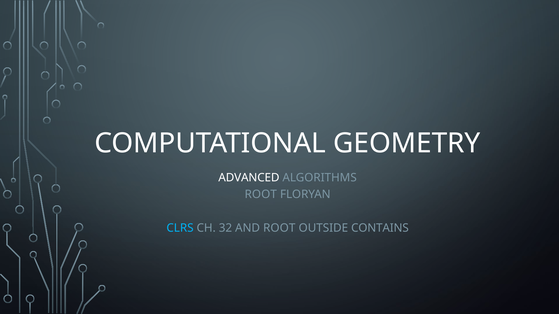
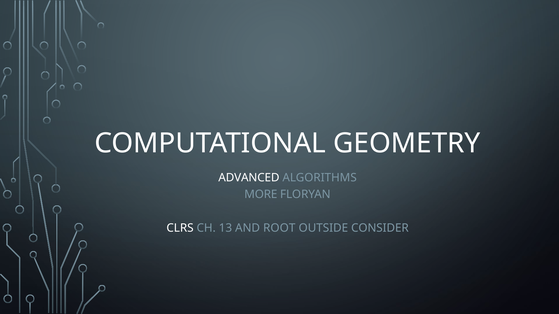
ROOT at (261, 195): ROOT -> MORE
CLRS colour: light blue -> white
32: 32 -> 13
CONTAINS: CONTAINS -> CONSIDER
